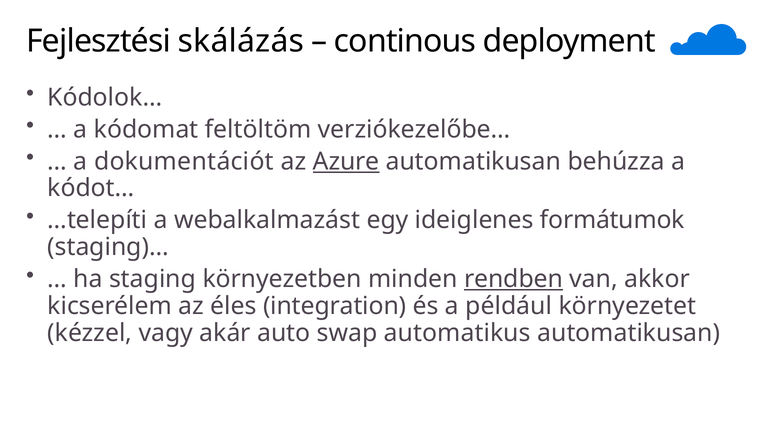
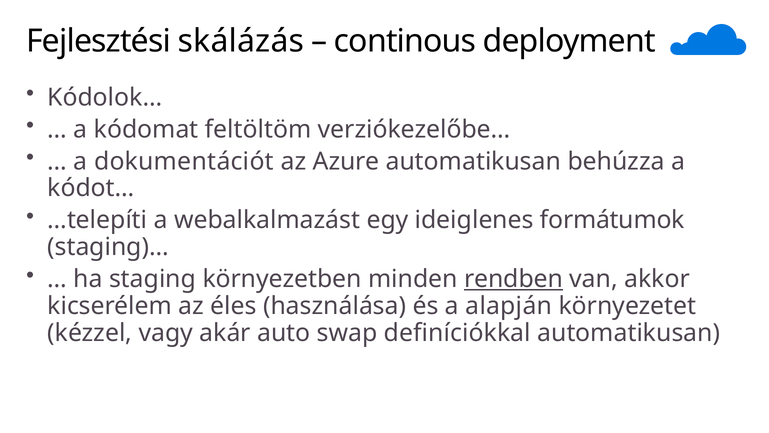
Azure underline: present -> none
integration: integration -> használása
például: például -> alapján
automatikus: automatikus -> definíciókkal
